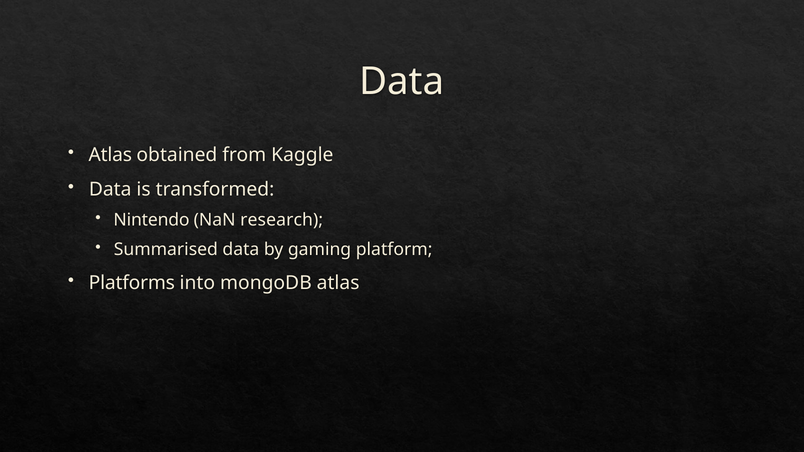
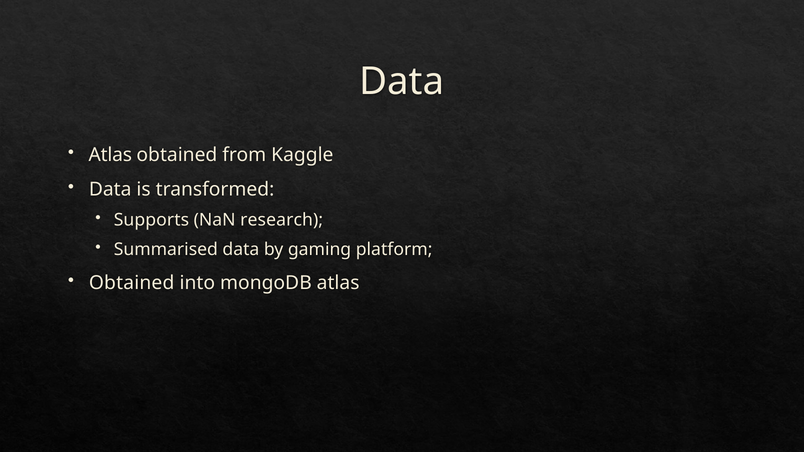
Nintendo: Nintendo -> Supports
Platforms at (132, 283): Platforms -> Obtained
